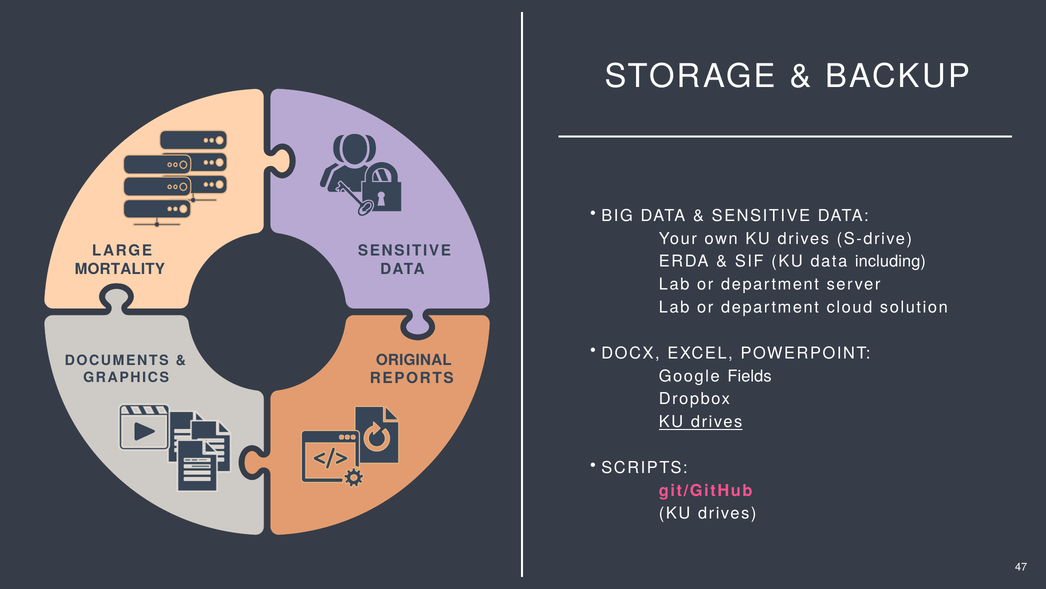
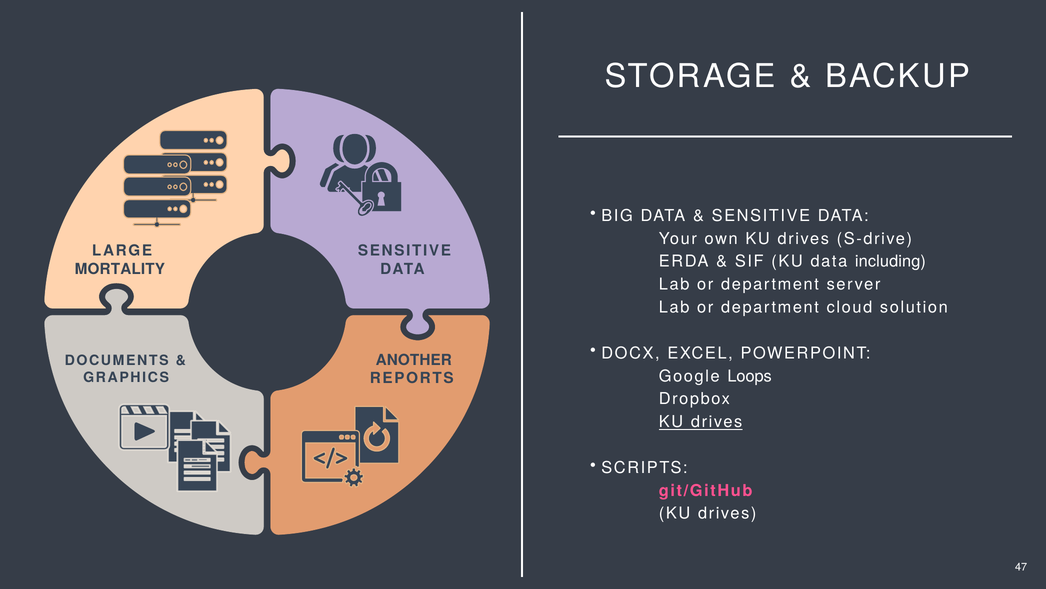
ORIGINAL: ORIGINAL -> ANOTHER
Fields: Fields -> Loops
